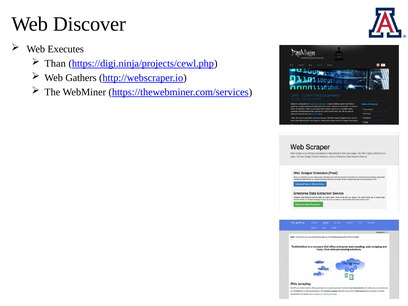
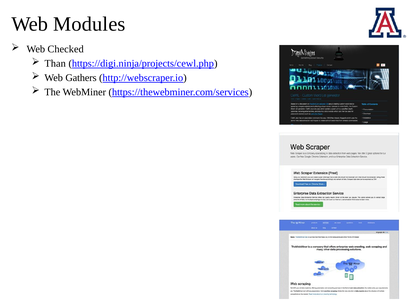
Discover: Discover -> Modules
Executes: Executes -> Checked
